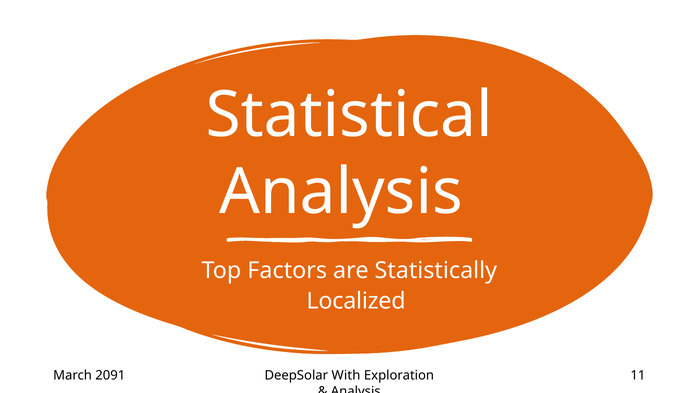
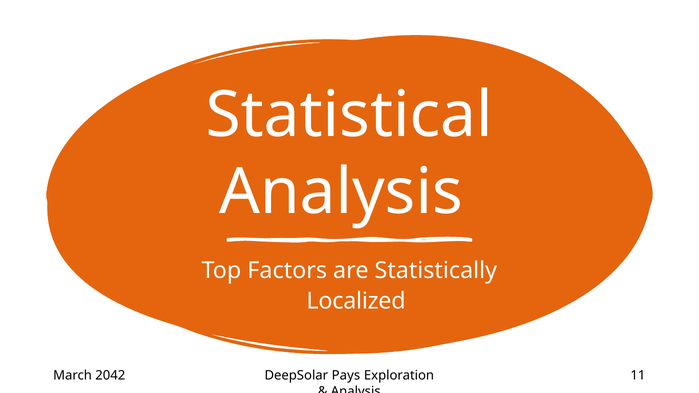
2091: 2091 -> 2042
With: With -> Pays
